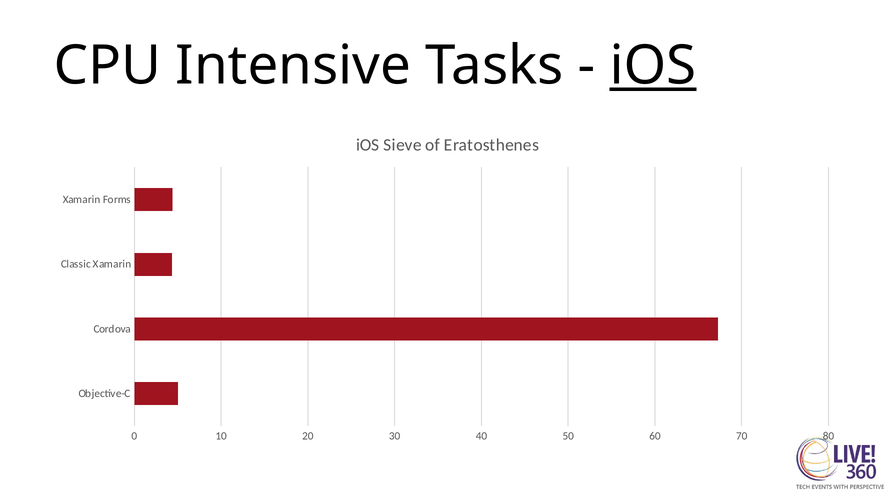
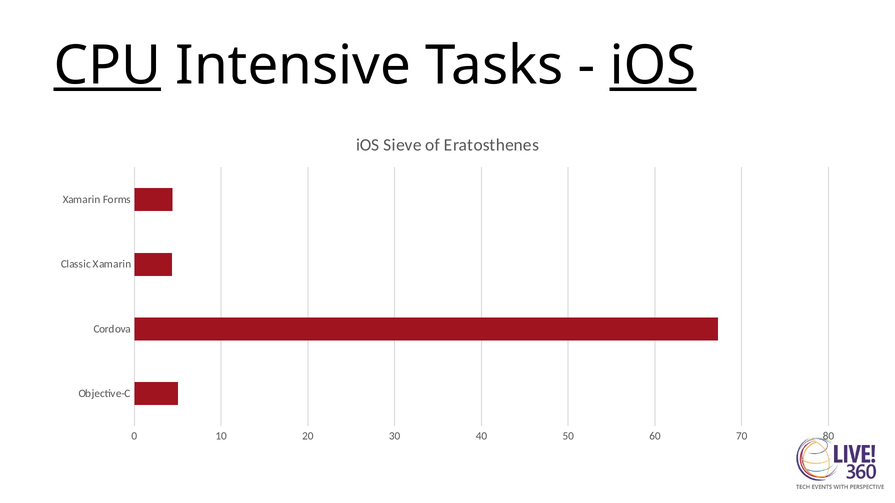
CPU underline: none -> present
